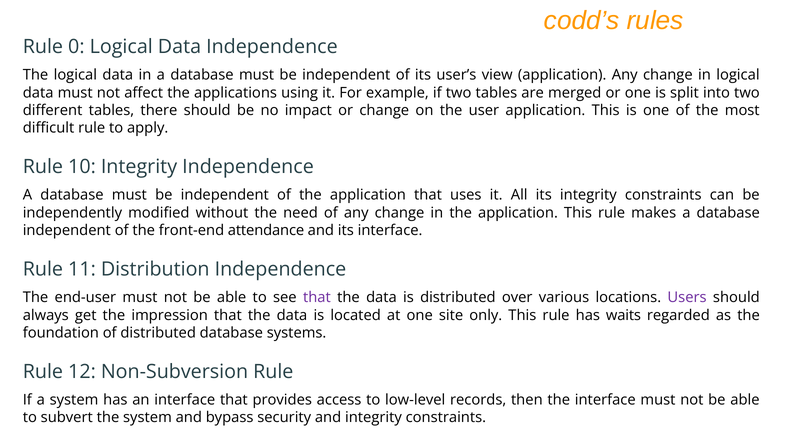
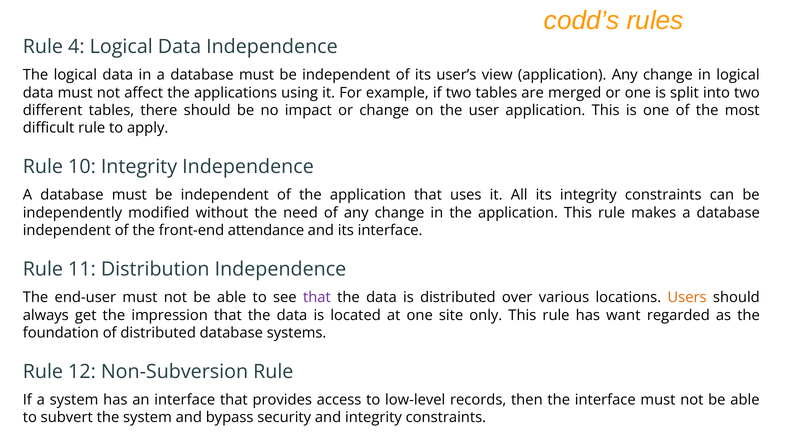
0: 0 -> 4
Users colour: purple -> orange
waits: waits -> want
